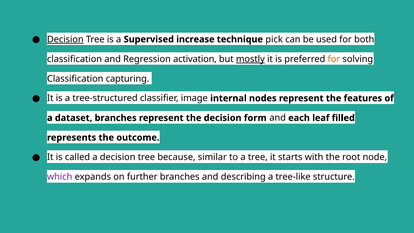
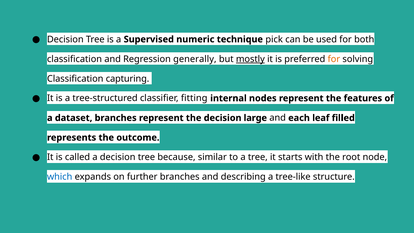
Decision at (65, 39) underline: present -> none
increase: increase -> numeric
activation: activation -> generally
image: image -> fitting
form: form -> large
which colour: purple -> blue
